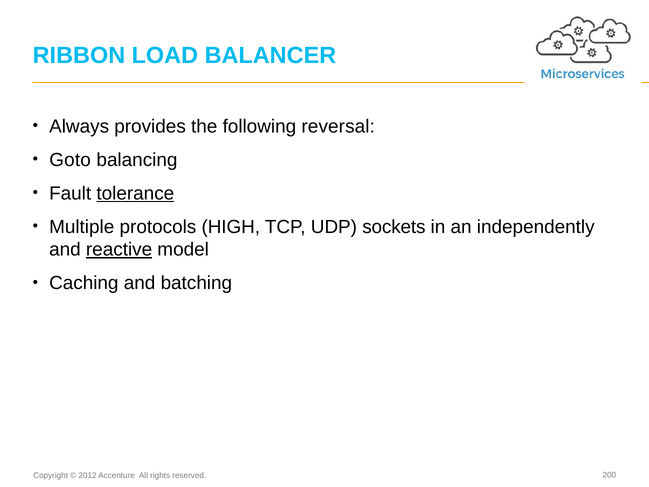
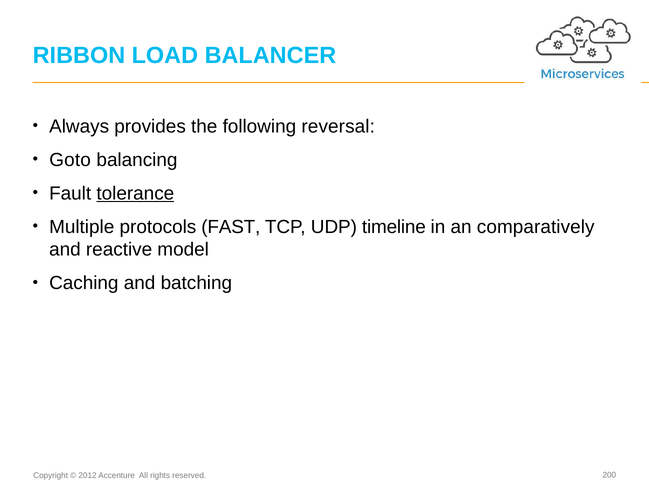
HIGH: HIGH -> FAST
sockets: sockets -> timeline
independently: independently -> comparatively
reactive underline: present -> none
